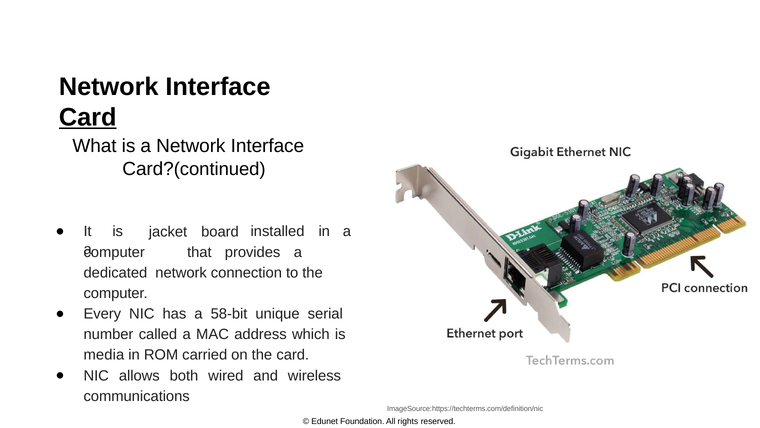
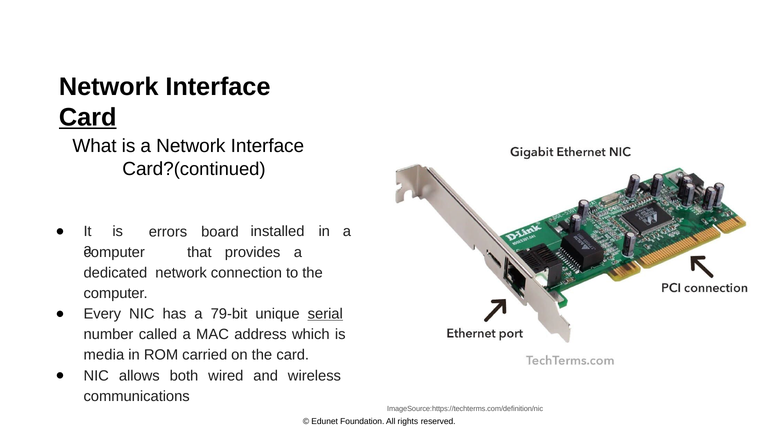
jacket: jacket -> errors
58-bit: 58-bit -> 79-bit
serial underline: none -> present
